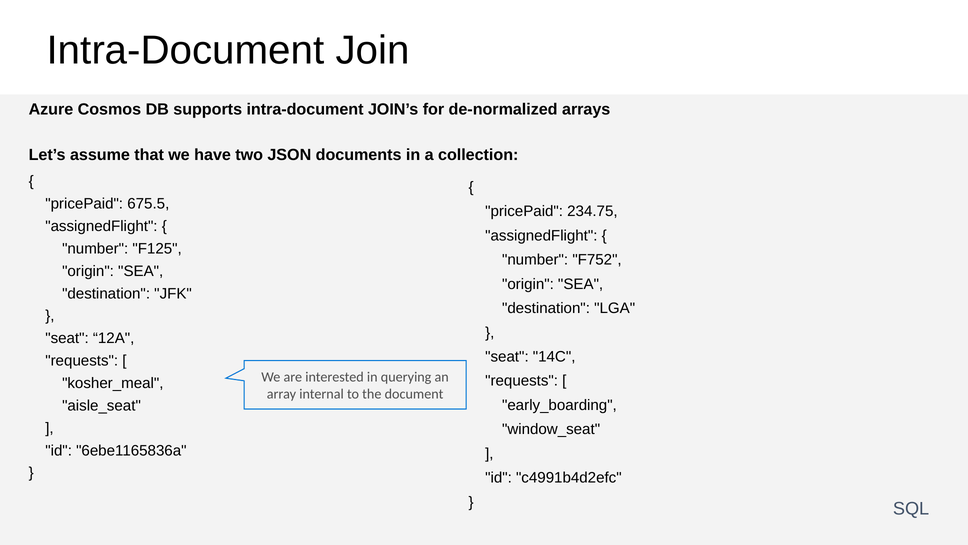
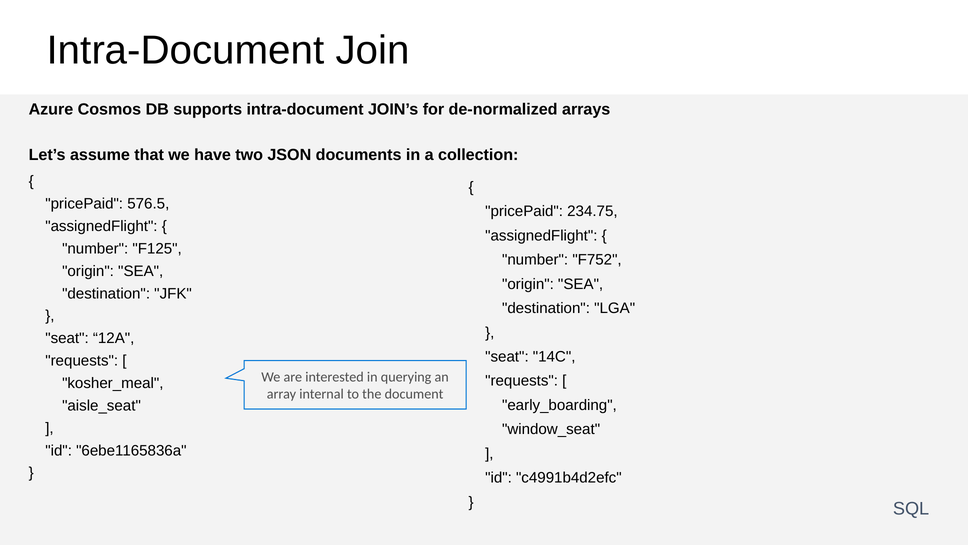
675.5: 675.5 -> 576.5
